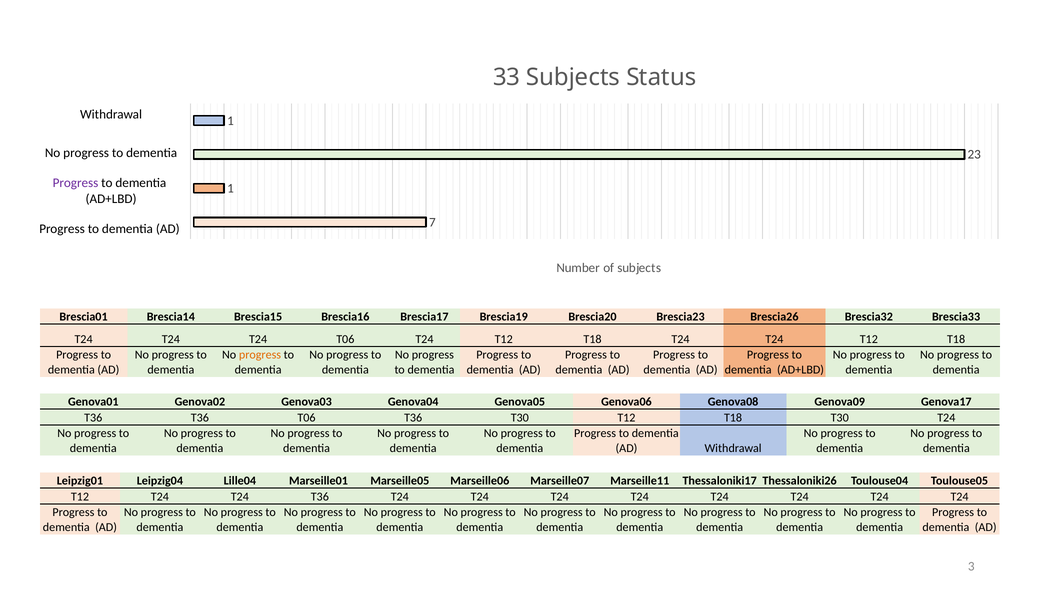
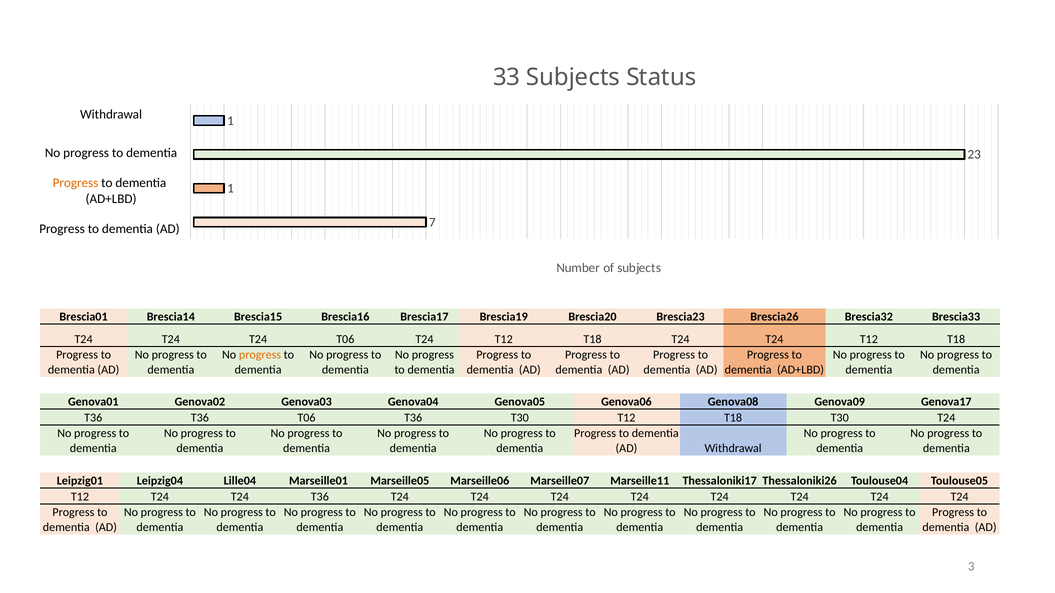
Progress at (75, 183) colour: purple -> orange
